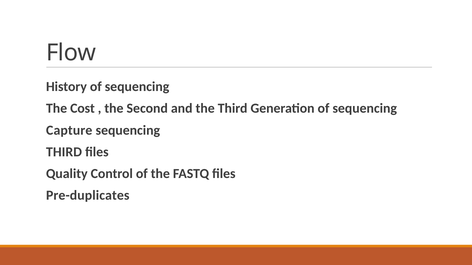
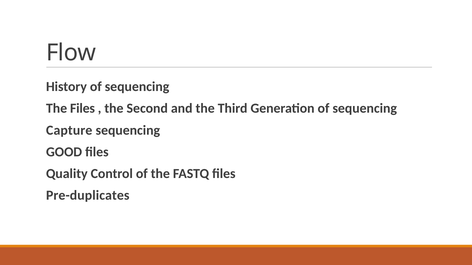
The Cost: Cost -> Files
THIRD at (64, 152): THIRD -> GOOD
